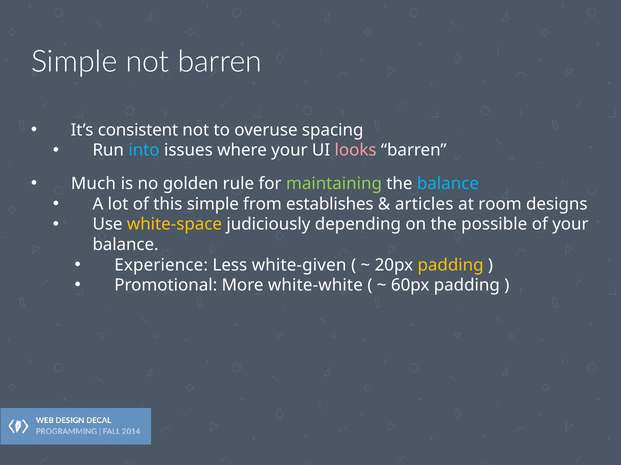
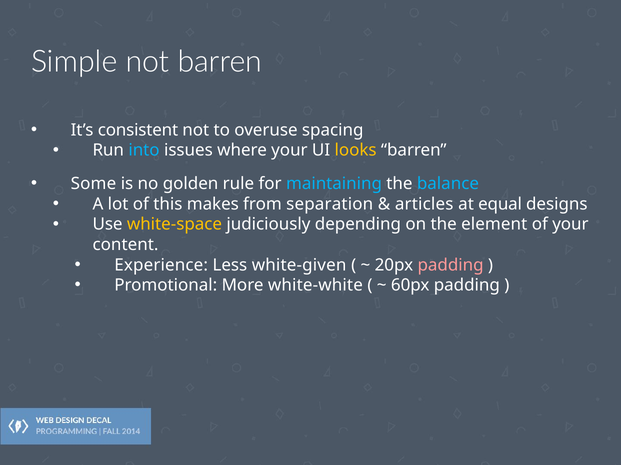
looks colour: pink -> yellow
Much: Much -> Some
maintaining colour: light green -> light blue
this simple: simple -> makes
establishes: establishes -> separation
room: room -> equal
possible: possible -> element
balance at (126, 245): balance -> content
padding at (451, 265) colour: yellow -> pink
